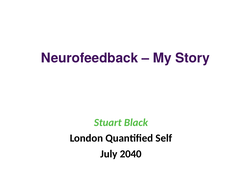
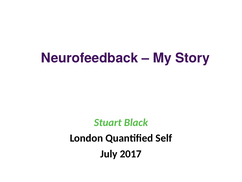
2040: 2040 -> 2017
